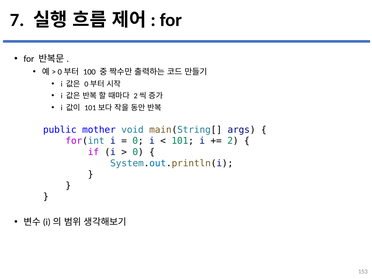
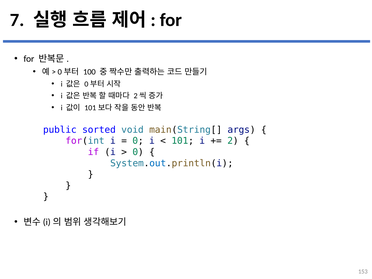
mother: mother -> sorted
